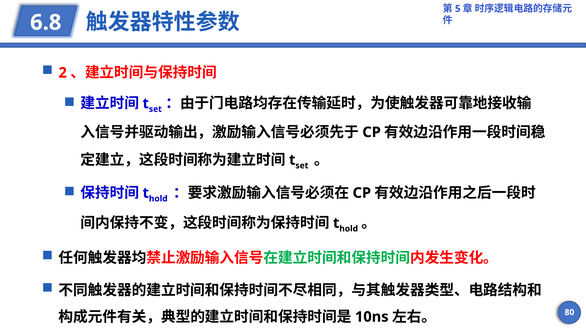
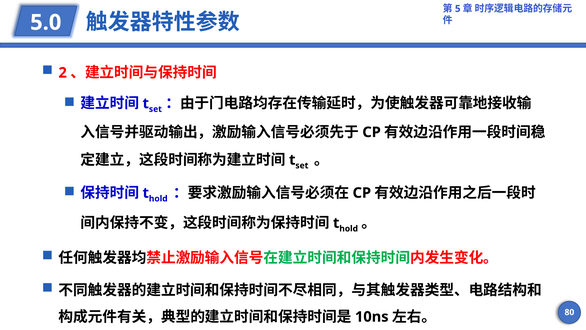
6.8: 6.8 -> 5.0
